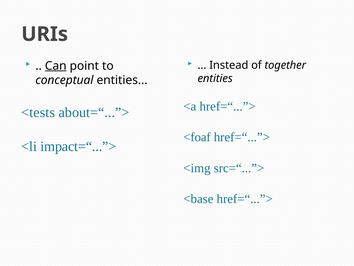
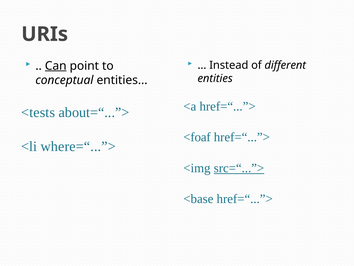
together: together -> different
impact=“...”>: impact=“...”> -> where=“...”>
src=“...”> underline: none -> present
